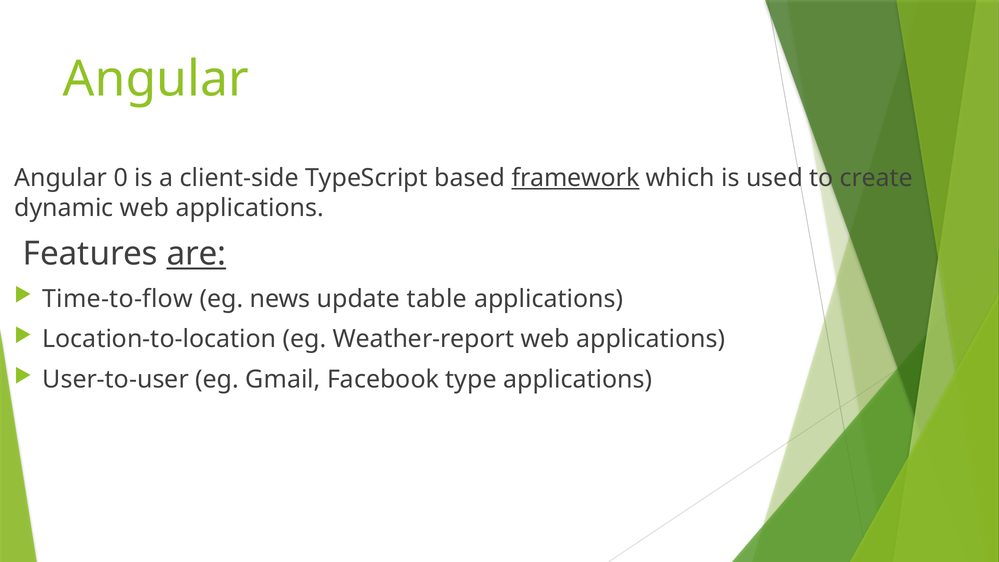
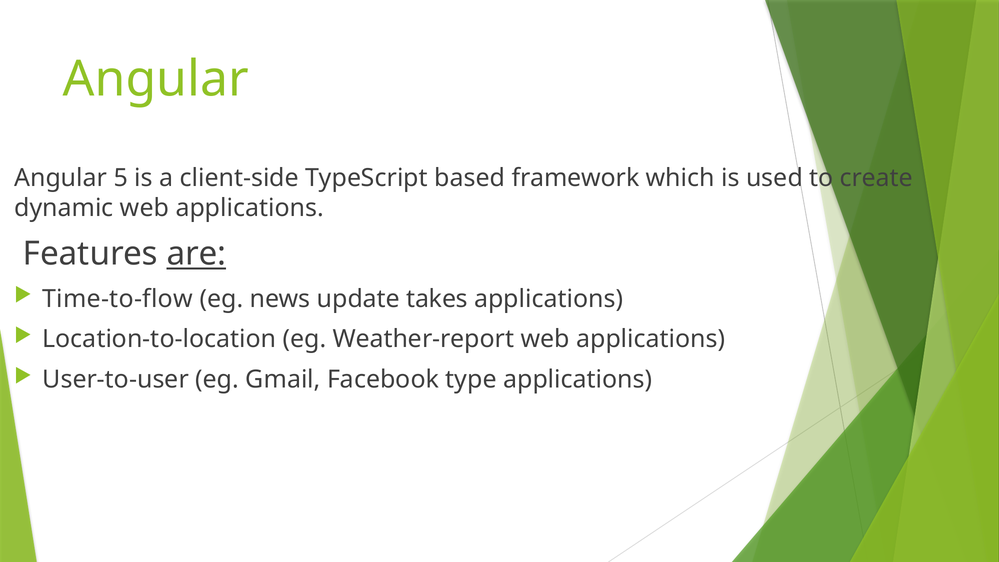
0: 0 -> 5
framework underline: present -> none
table: table -> takes
